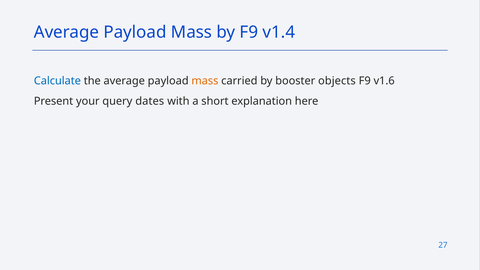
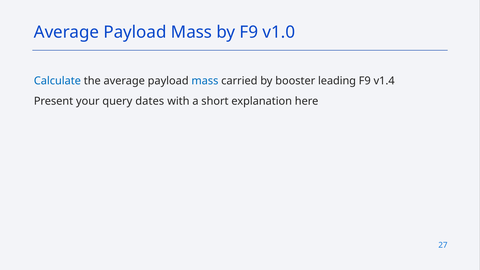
v1.4: v1.4 -> v1.0
mass at (205, 81) colour: orange -> blue
objects: objects -> leading
v1.6: v1.6 -> v1.4
